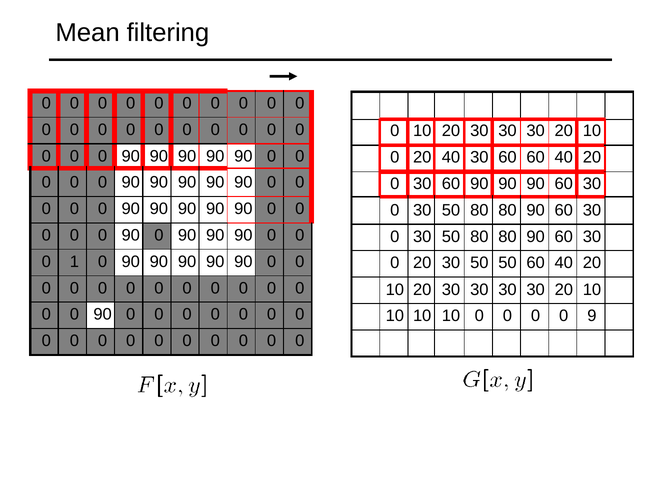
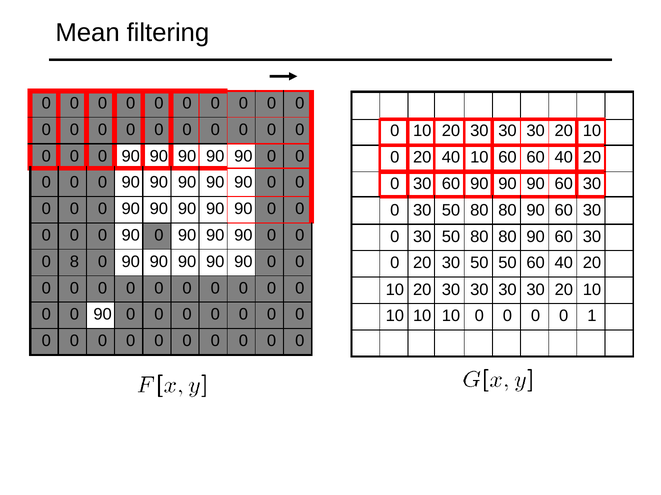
40 30: 30 -> 10
1: 1 -> 8
9: 9 -> 1
